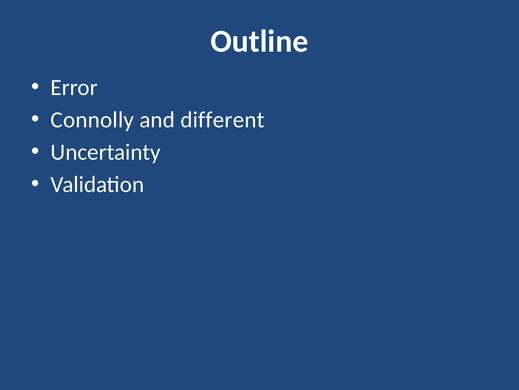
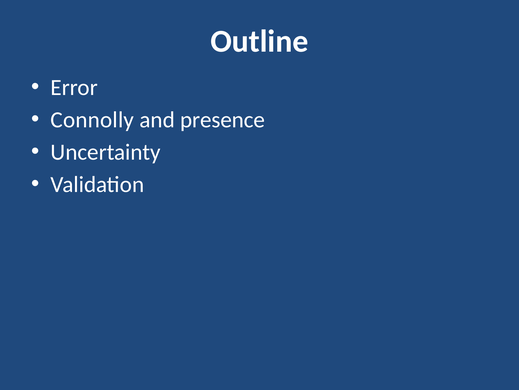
different: different -> presence
